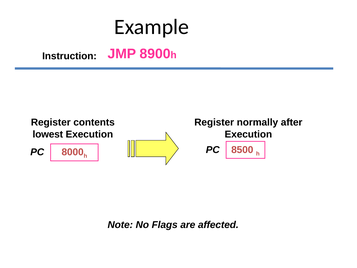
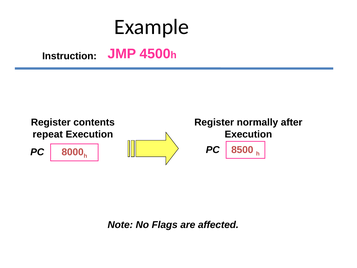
8900: 8900 -> 4500
lowest: lowest -> repeat
